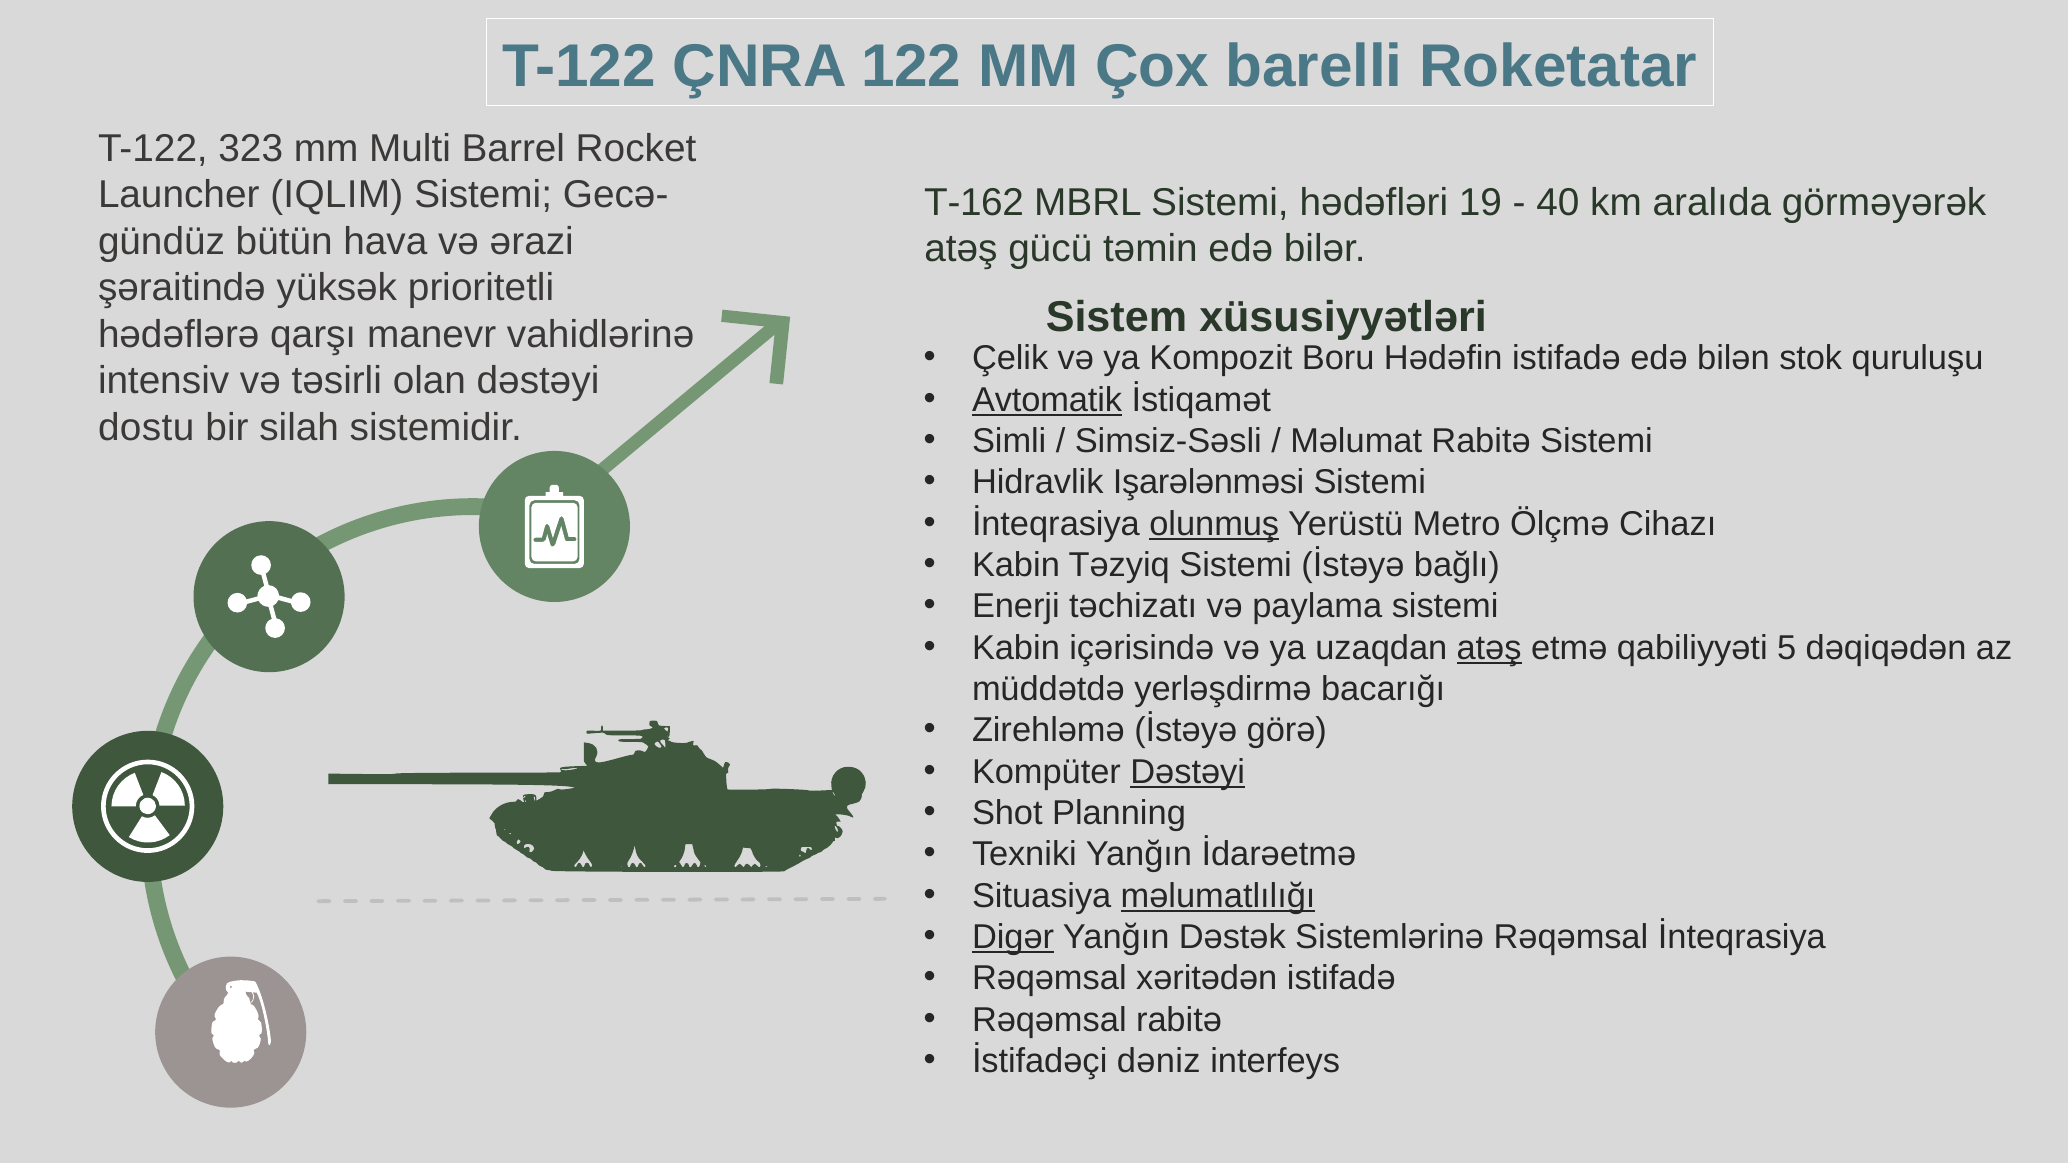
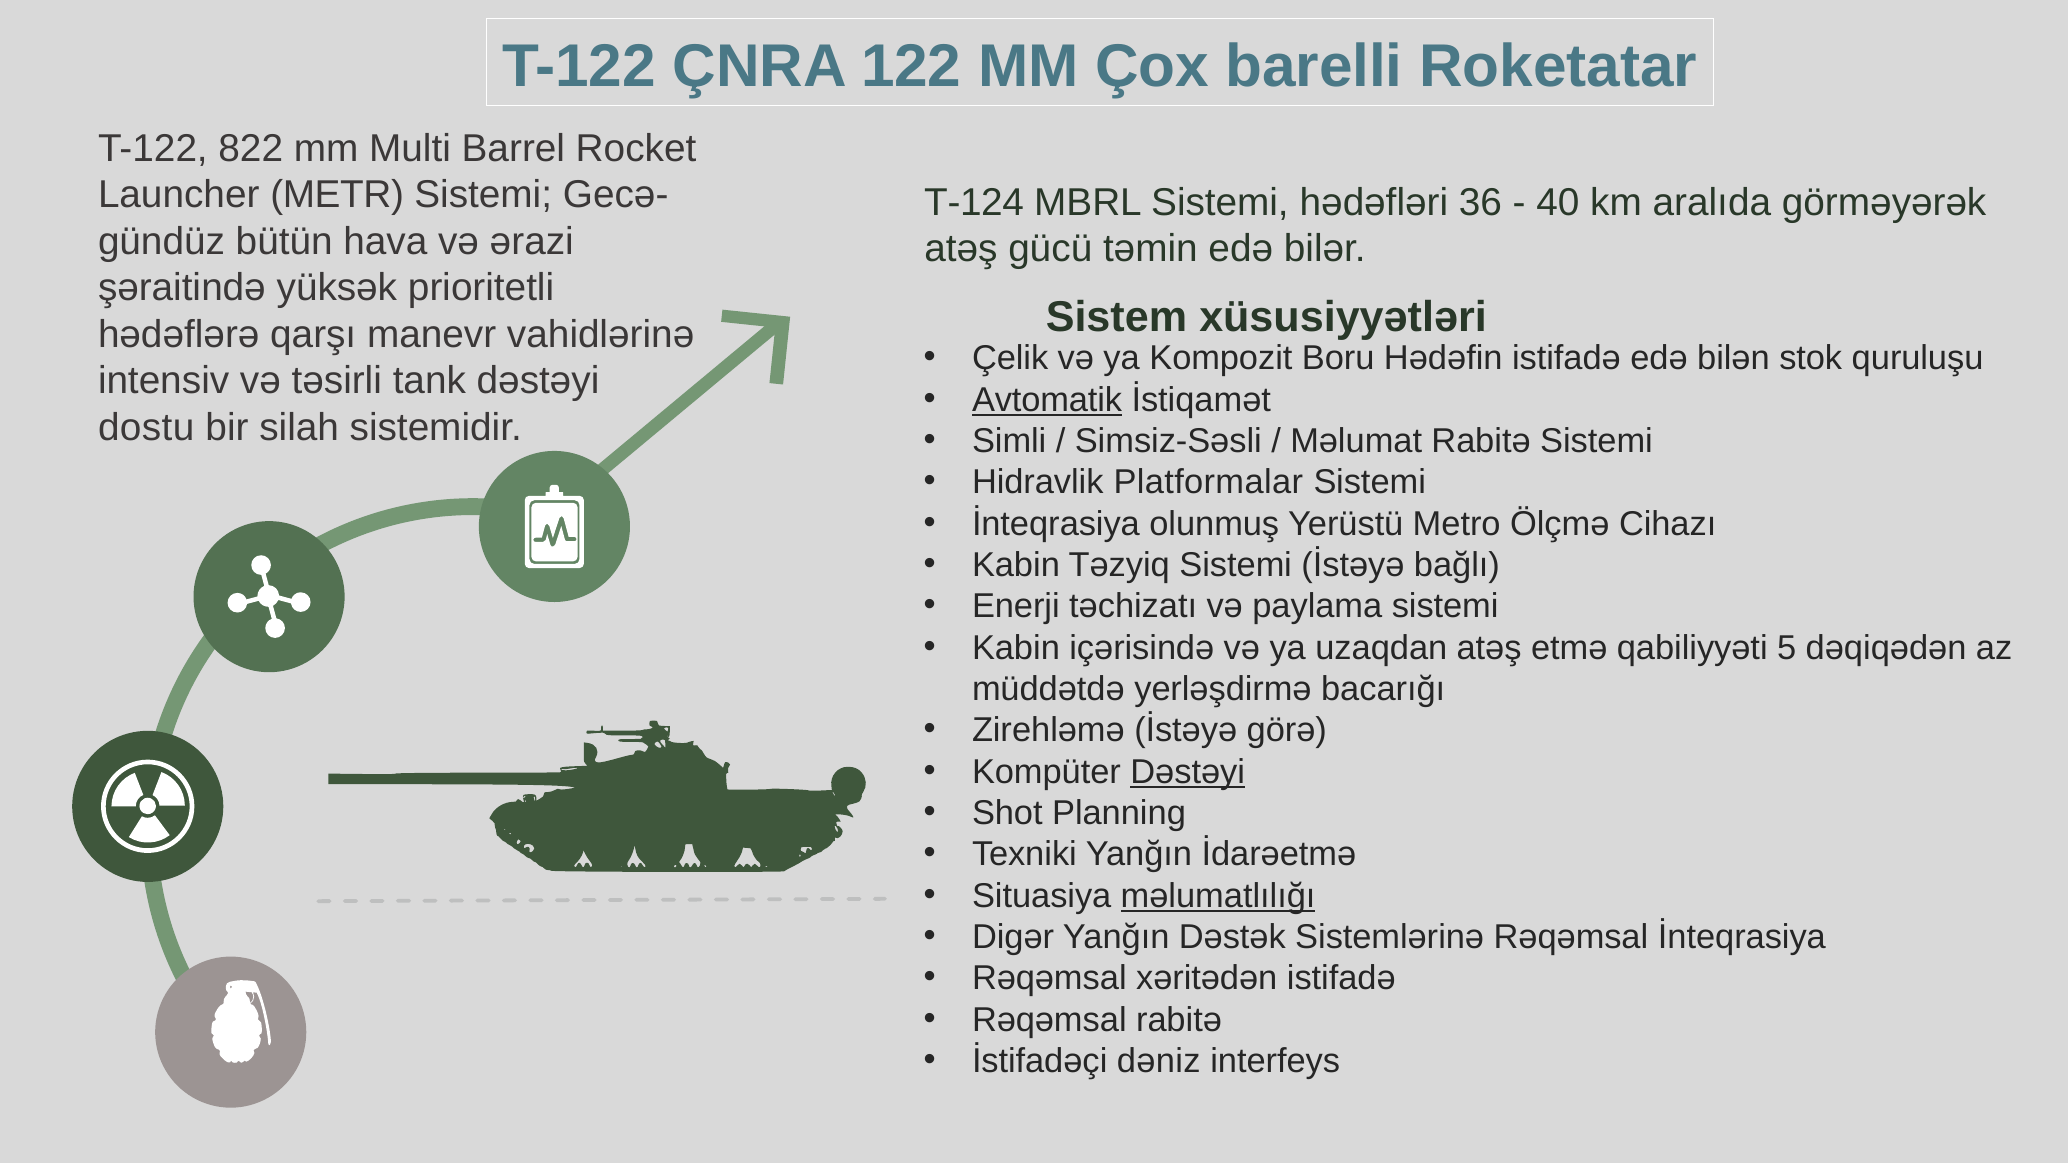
323: 323 -> 822
IQLIM: IQLIM -> METR
T-162: T-162 -> T-124
19: 19 -> 36
olan: olan -> tank
Işarələnməsi: Işarələnməsi -> Platformalar
olunmuş underline: present -> none
atəş at (1489, 648) underline: present -> none
Digər underline: present -> none
